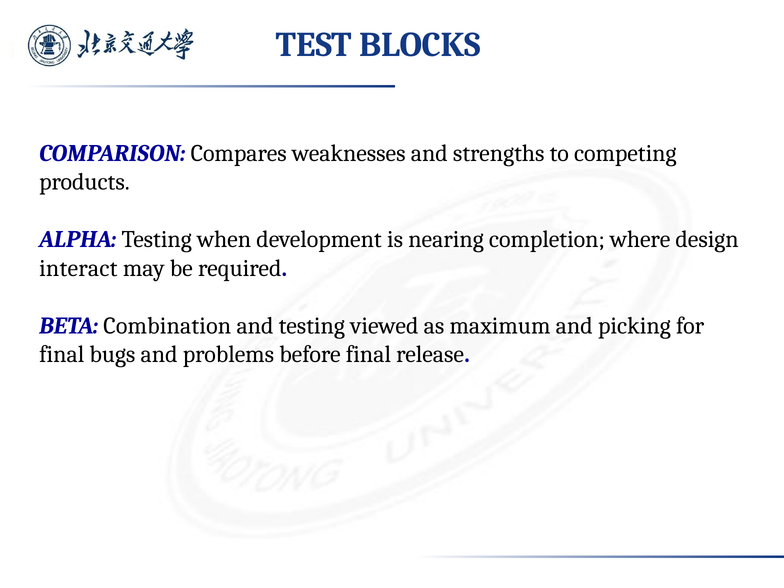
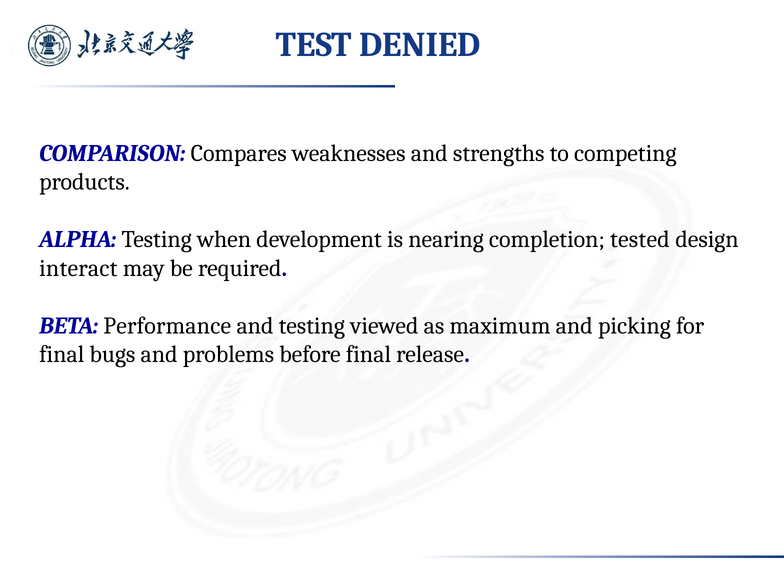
BLOCKS: BLOCKS -> DENIED
where: where -> tested
Combination: Combination -> Performance
